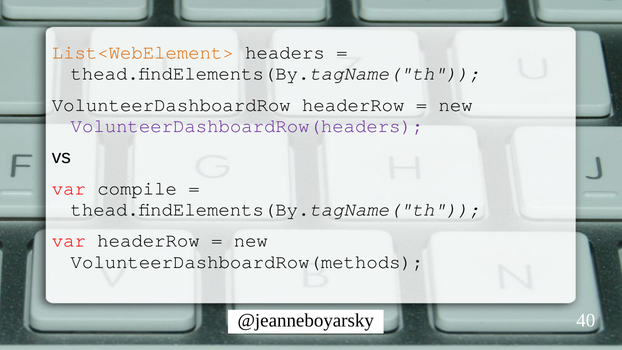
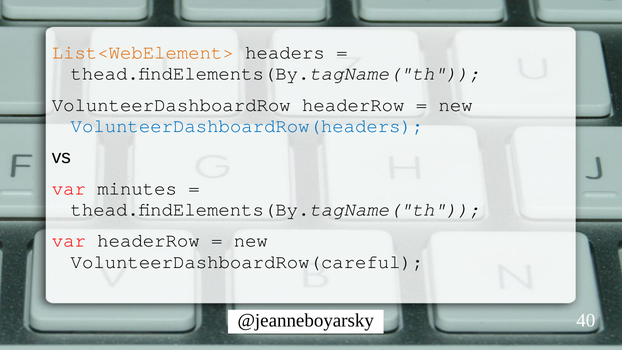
VolunteerDashboardRow(headers colour: purple -> blue
compile: compile -> minutes
VolunteerDashboardRow(methods: VolunteerDashboardRow(methods -> VolunteerDashboardRow(careful
